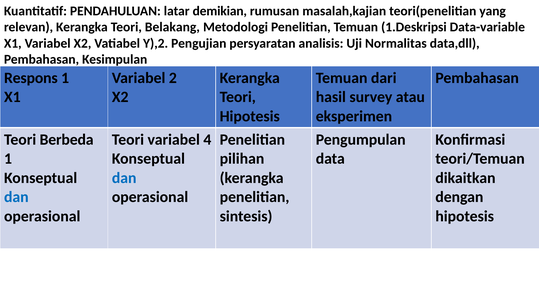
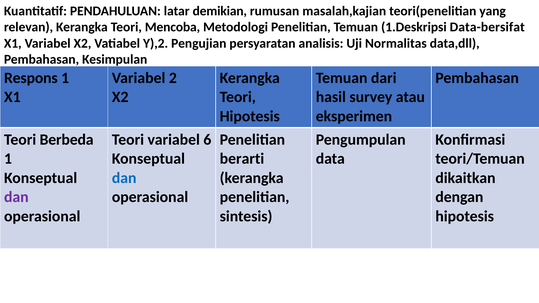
Belakang: Belakang -> Mencoba
Data-variable: Data-variable -> Data-bersifat
4: 4 -> 6
pilihan: pilihan -> berarti
dan at (16, 197) colour: blue -> purple
